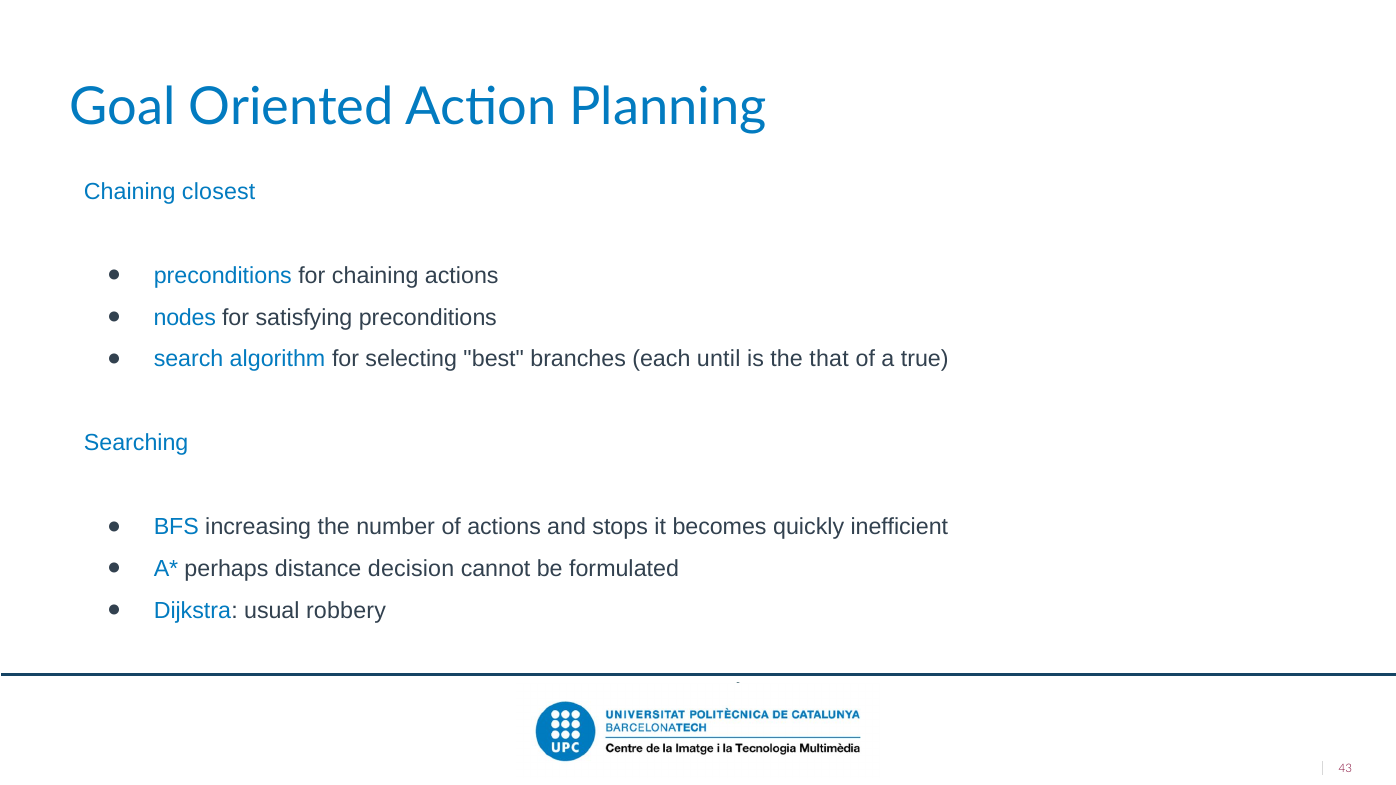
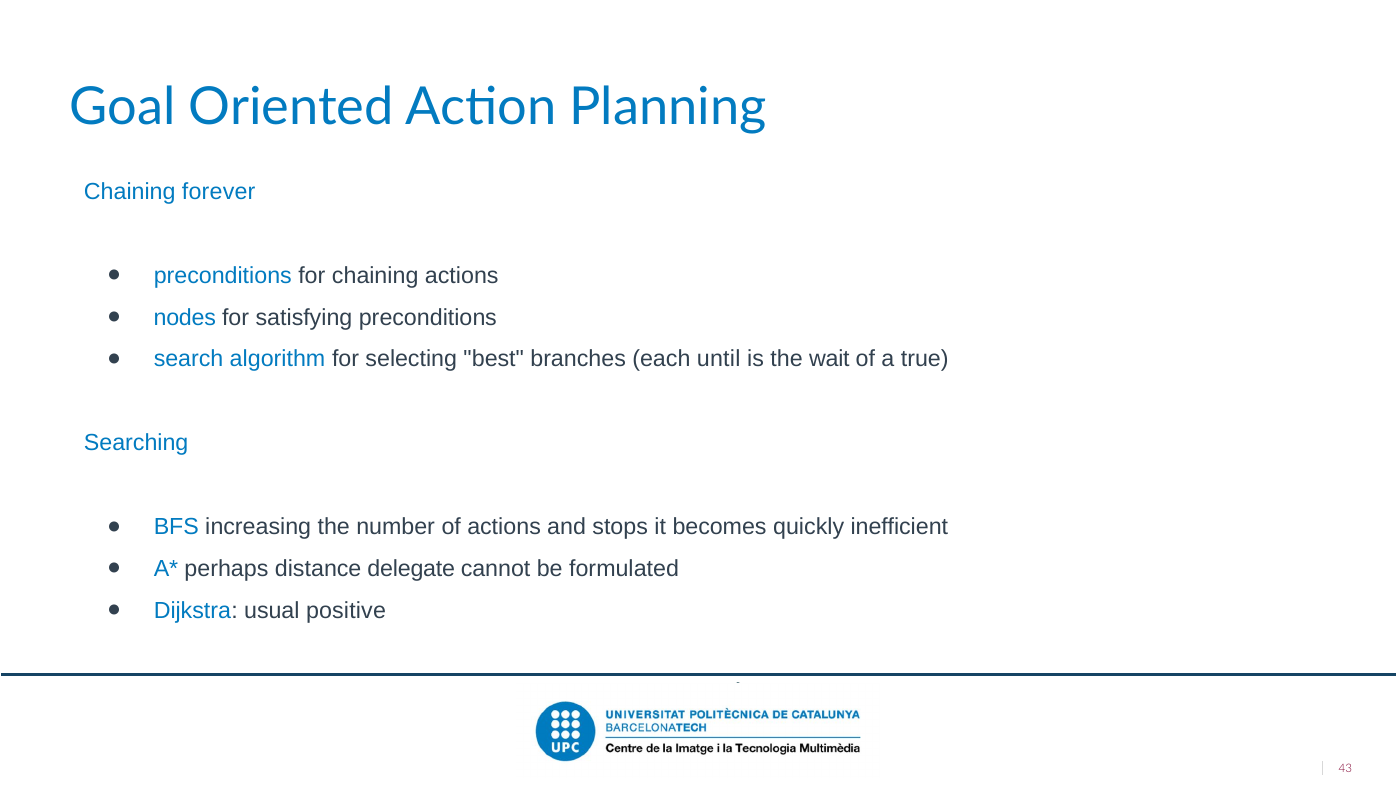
closest: closest -> forever
that: that -> wait
decision: decision -> delegate
robbery: robbery -> positive
